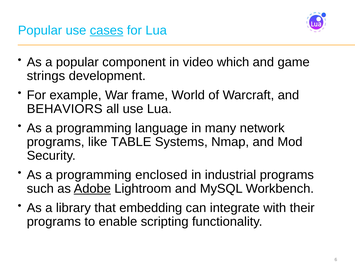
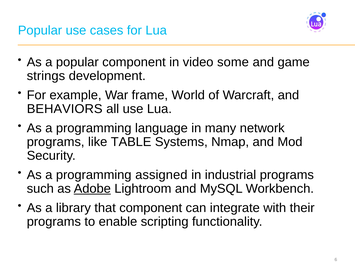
cases underline: present -> none
which: which -> some
enclosed: enclosed -> assigned
that embedding: embedding -> component
